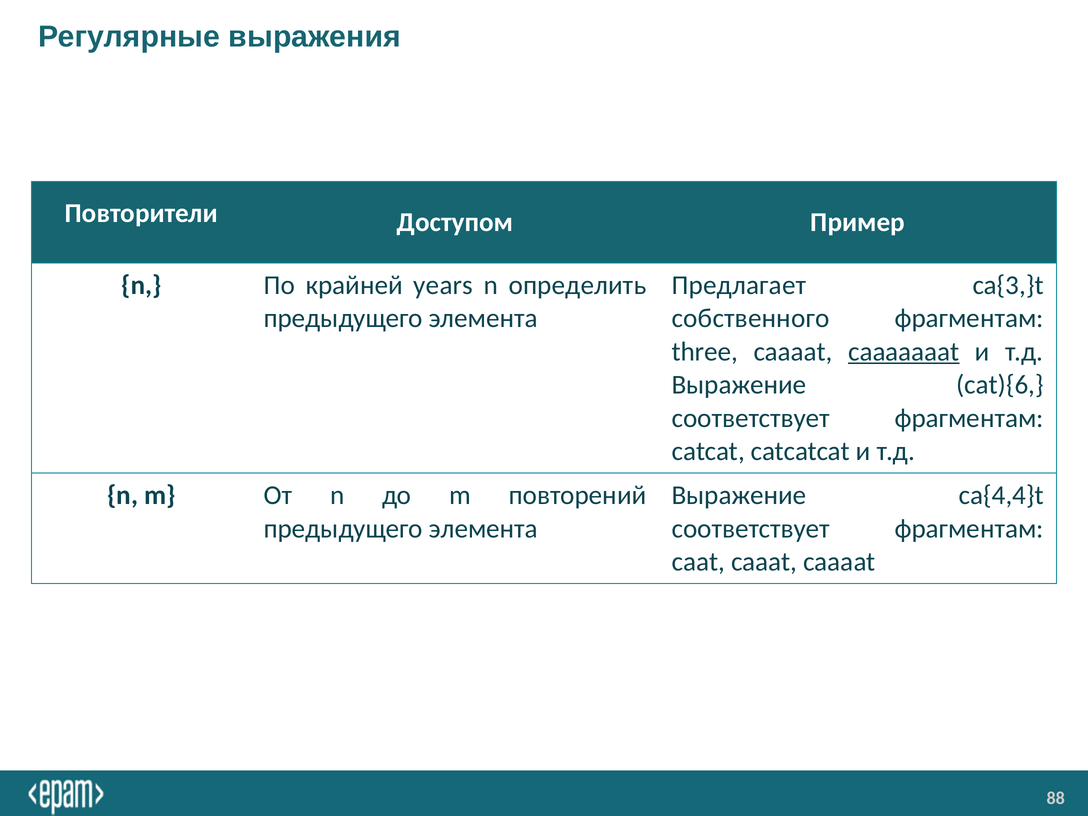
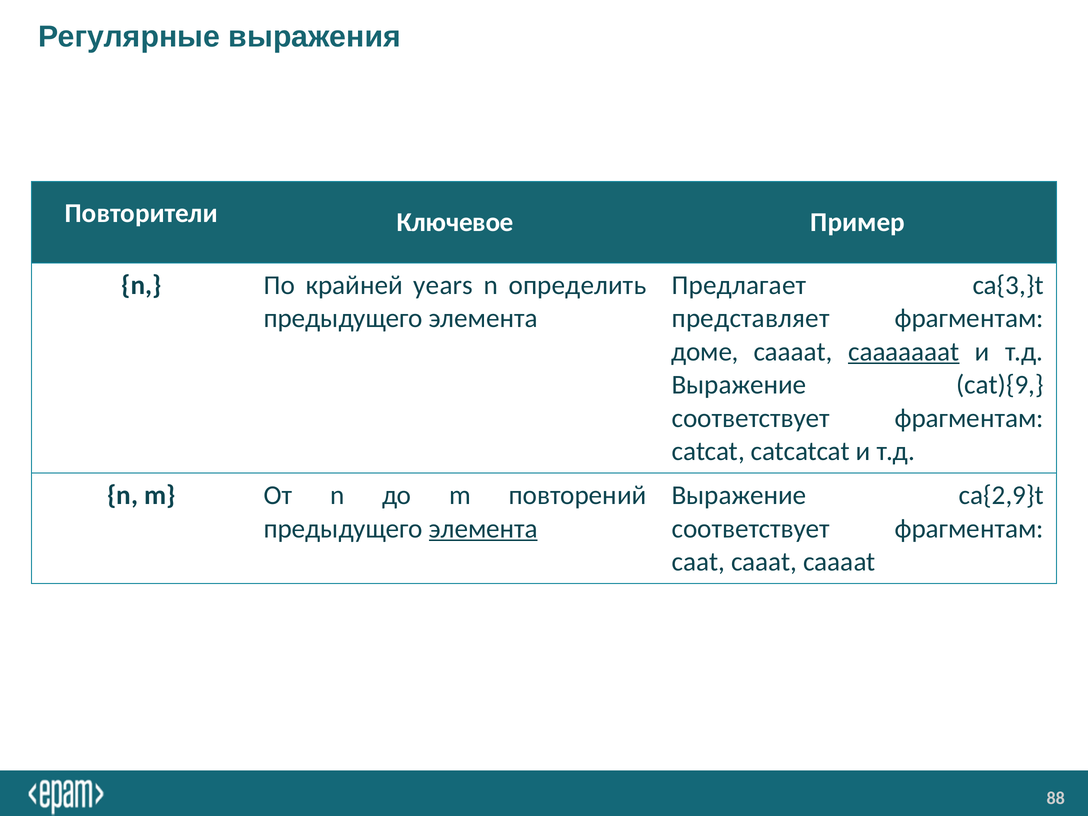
Доступом: Доступом -> Ключевое
собственного: собственного -> представляет
three: three -> доме
cat){6: cat){6 -> cat){9
ca{4,4}t: ca{4,4}t -> ca{2,9}t
элемента at (483, 529) underline: none -> present
